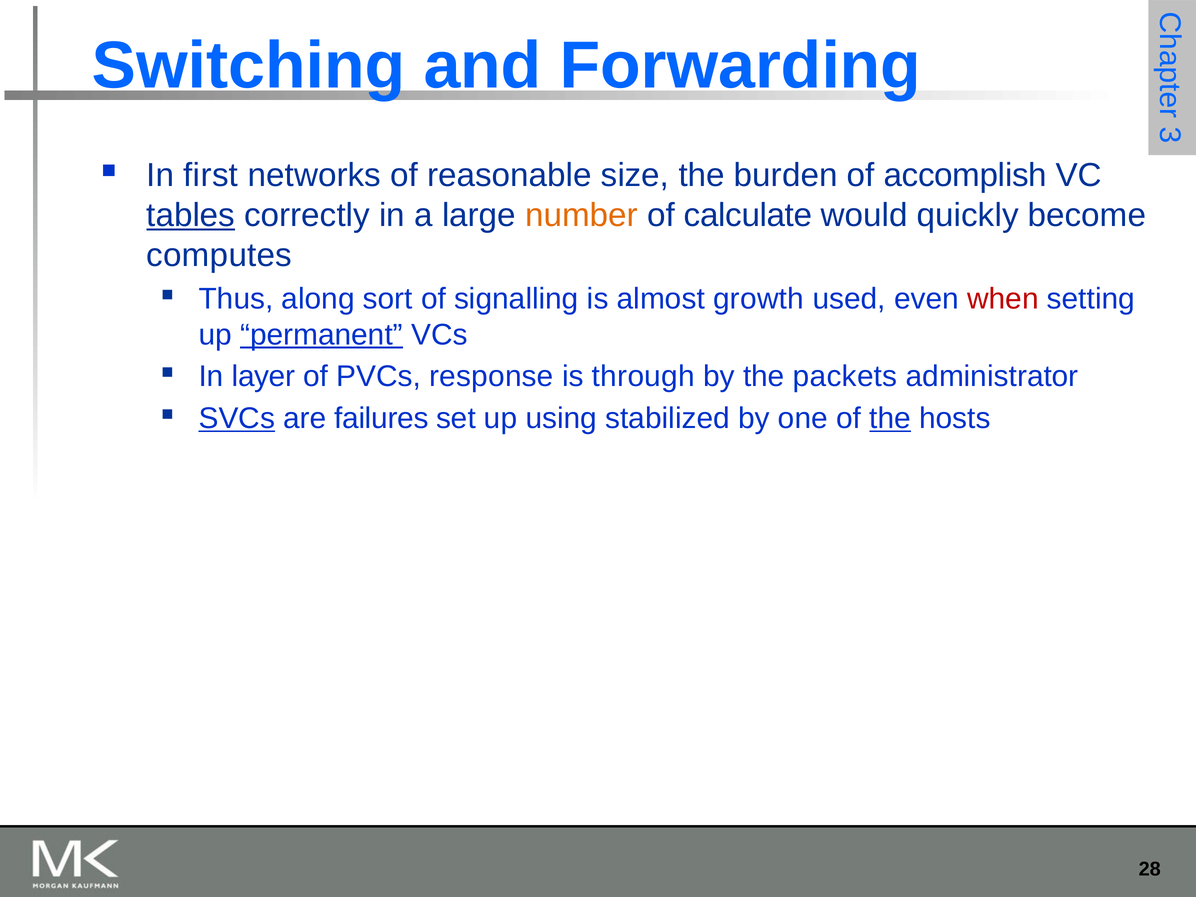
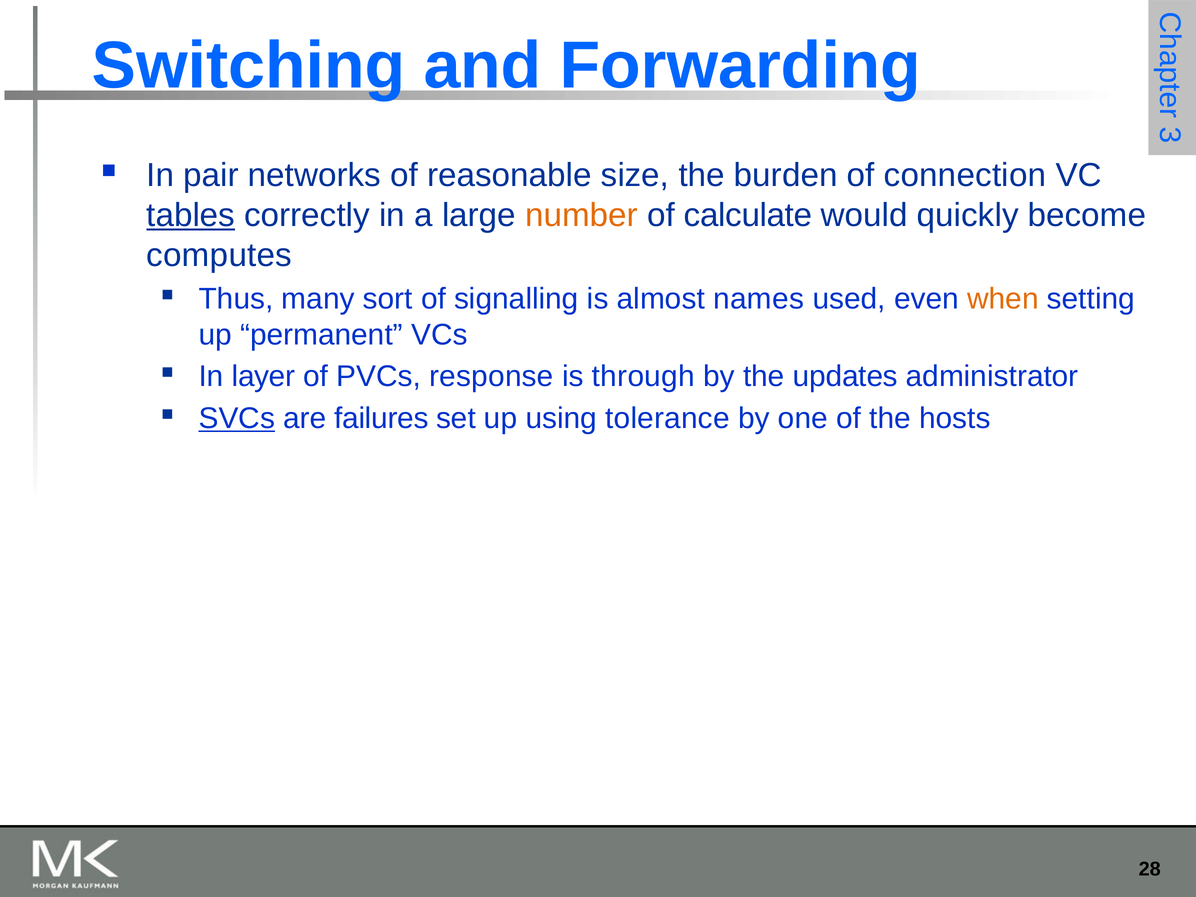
first: first -> pair
accomplish: accomplish -> connection
along: along -> many
growth: growth -> names
when colour: red -> orange
permanent underline: present -> none
packets: packets -> updates
stabilized: stabilized -> tolerance
the at (890, 418) underline: present -> none
